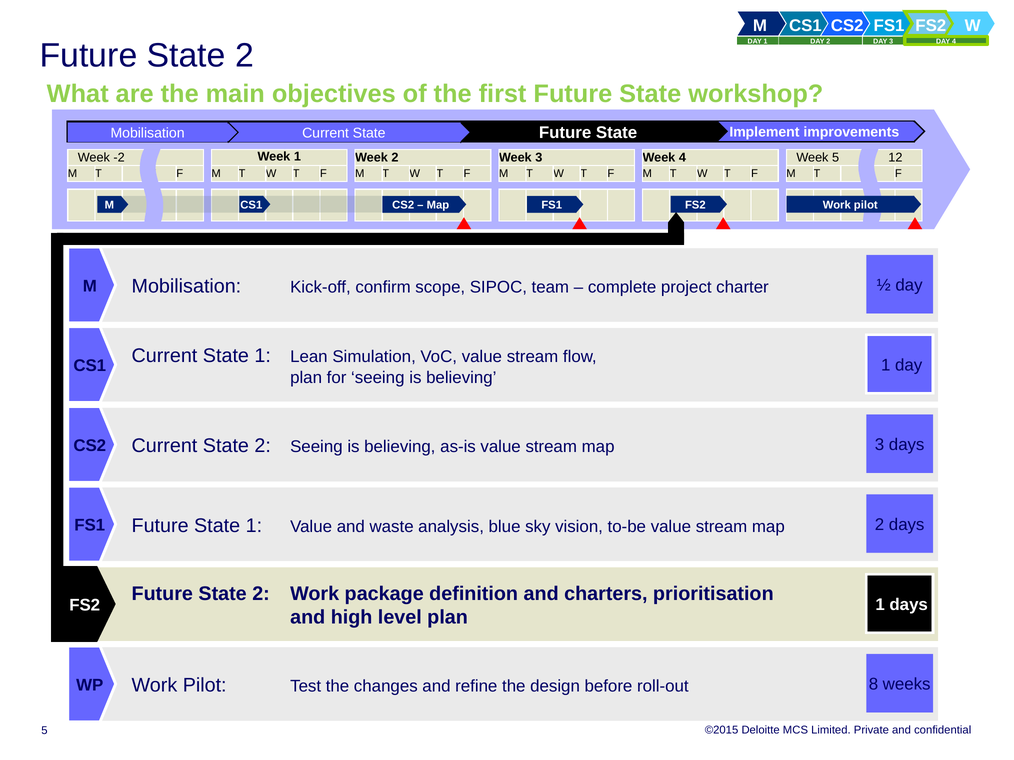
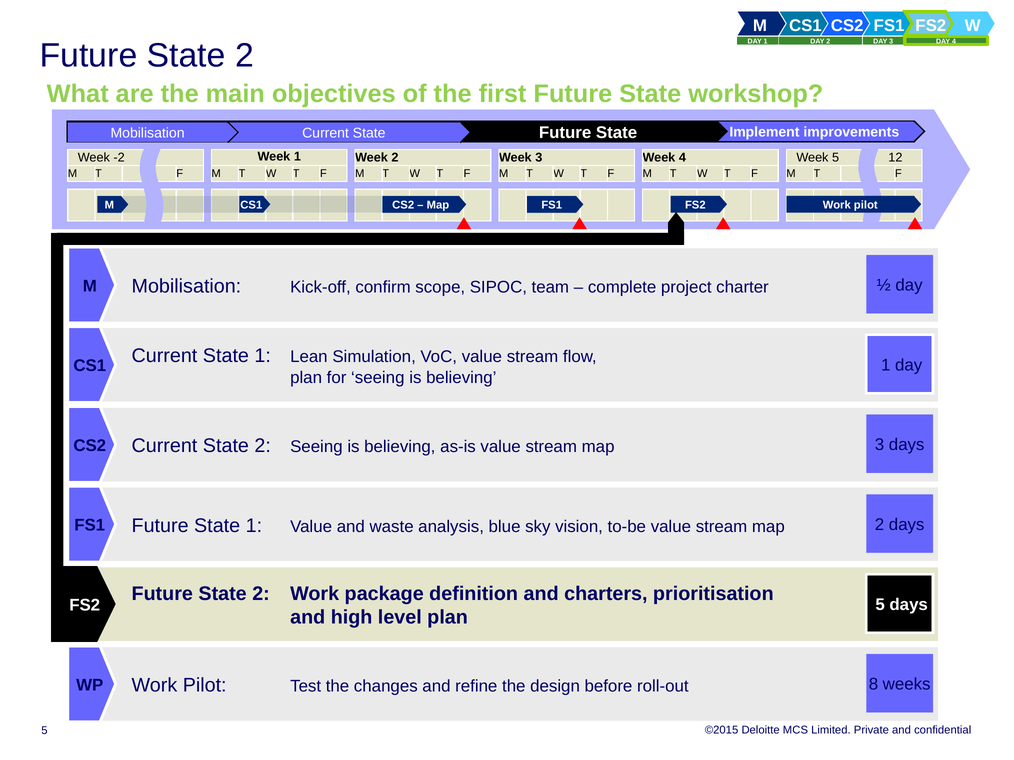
FS2 1: 1 -> 5
